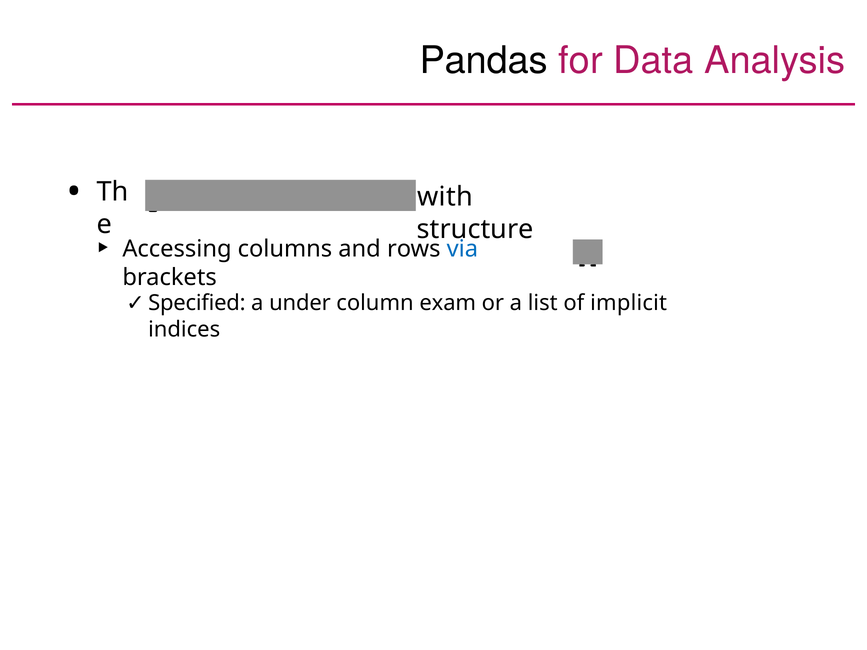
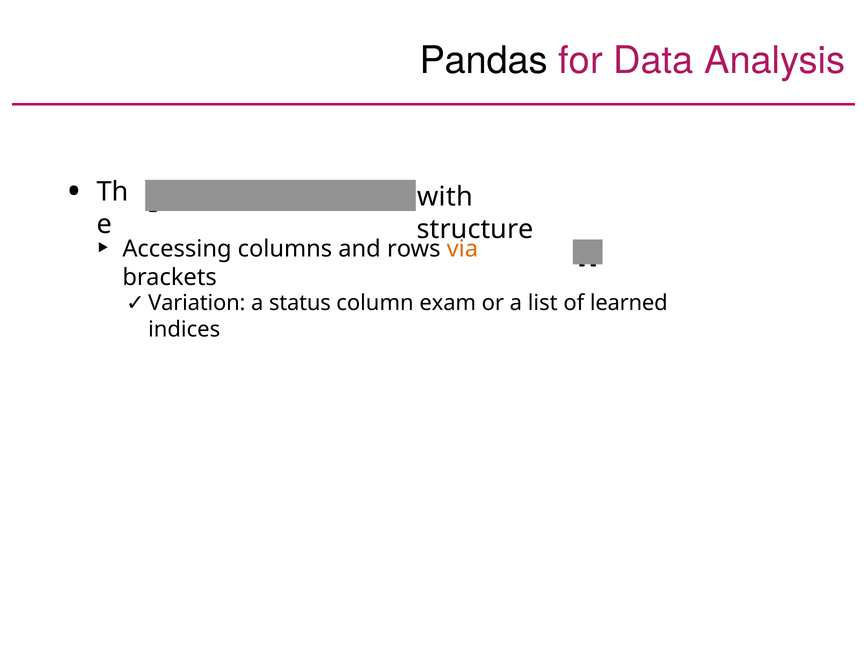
via colour: blue -> orange
Specified: Specified -> Variation
under: under -> status
implicit: implicit -> learned
